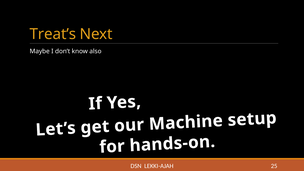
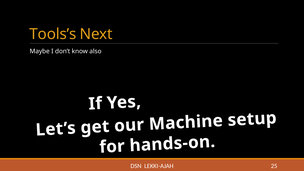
Treat’s: Treat’s -> Tools’s
